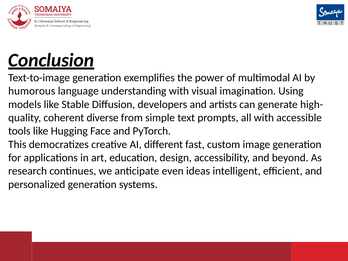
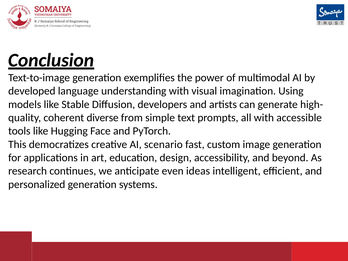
humorous: humorous -> developed
different: different -> scenario
